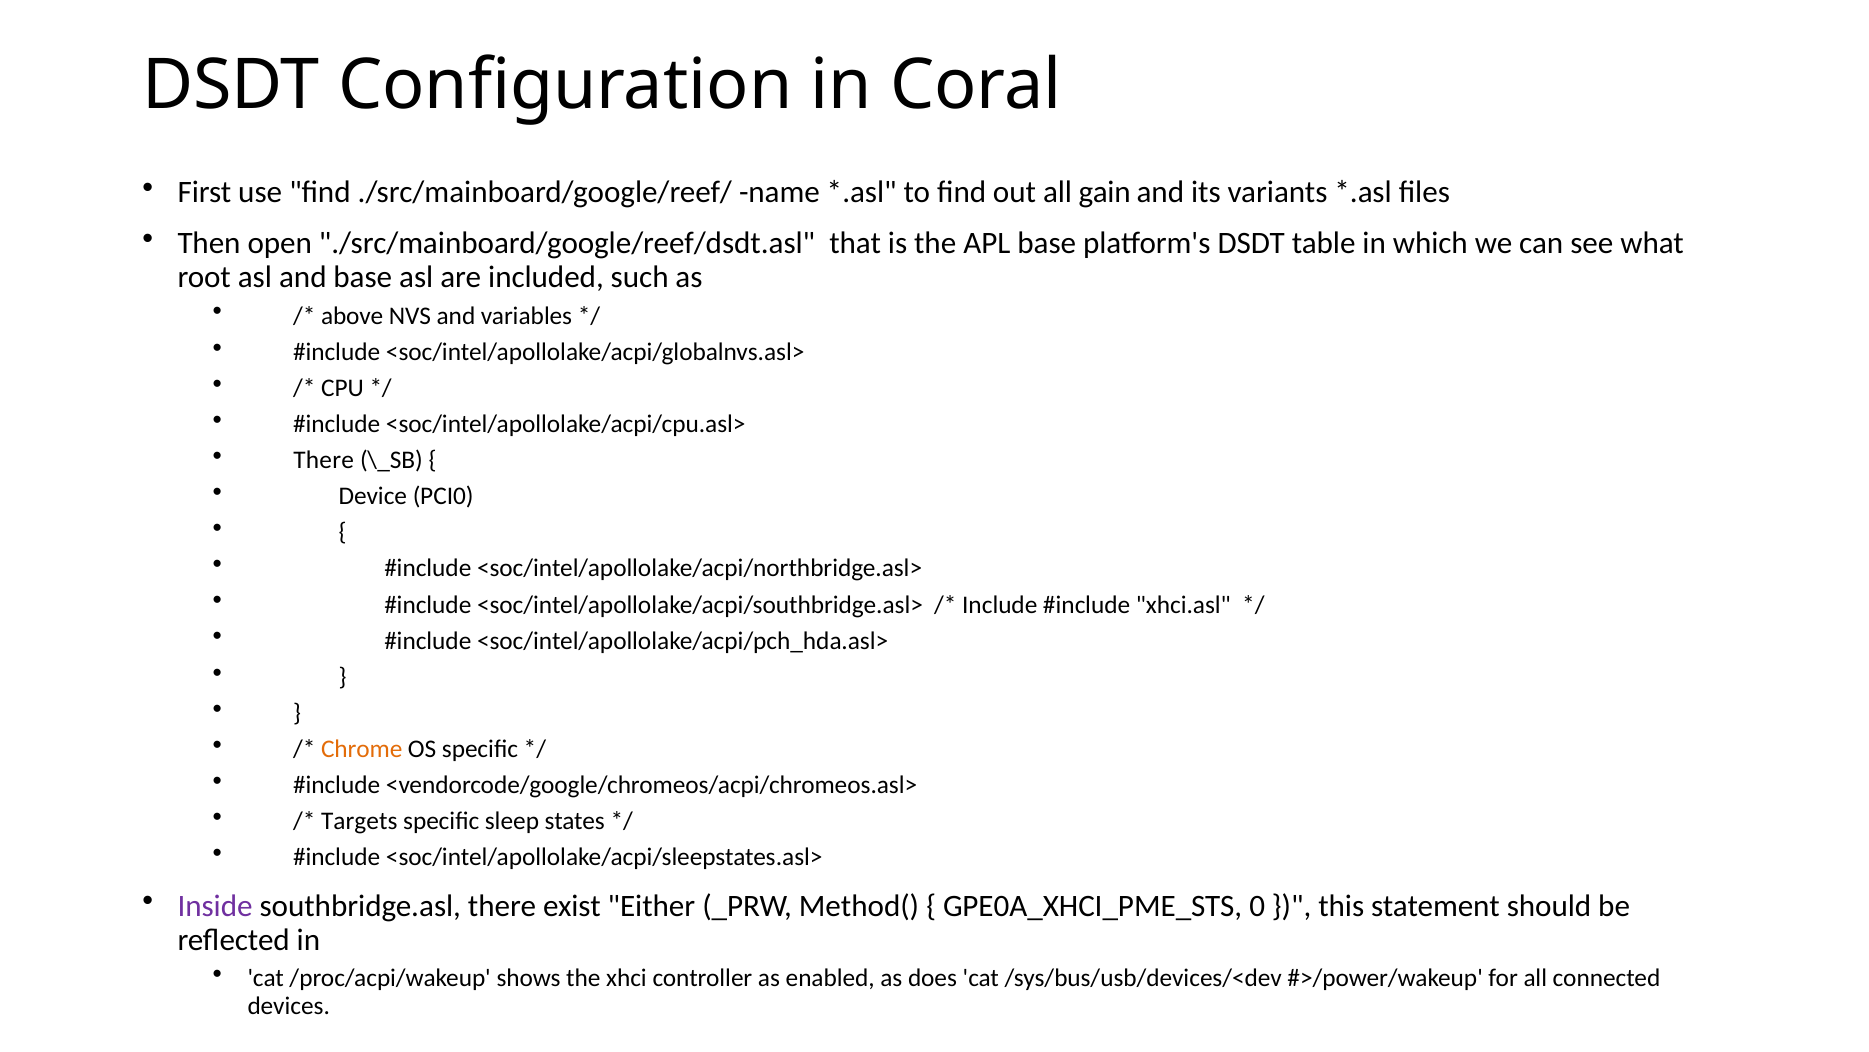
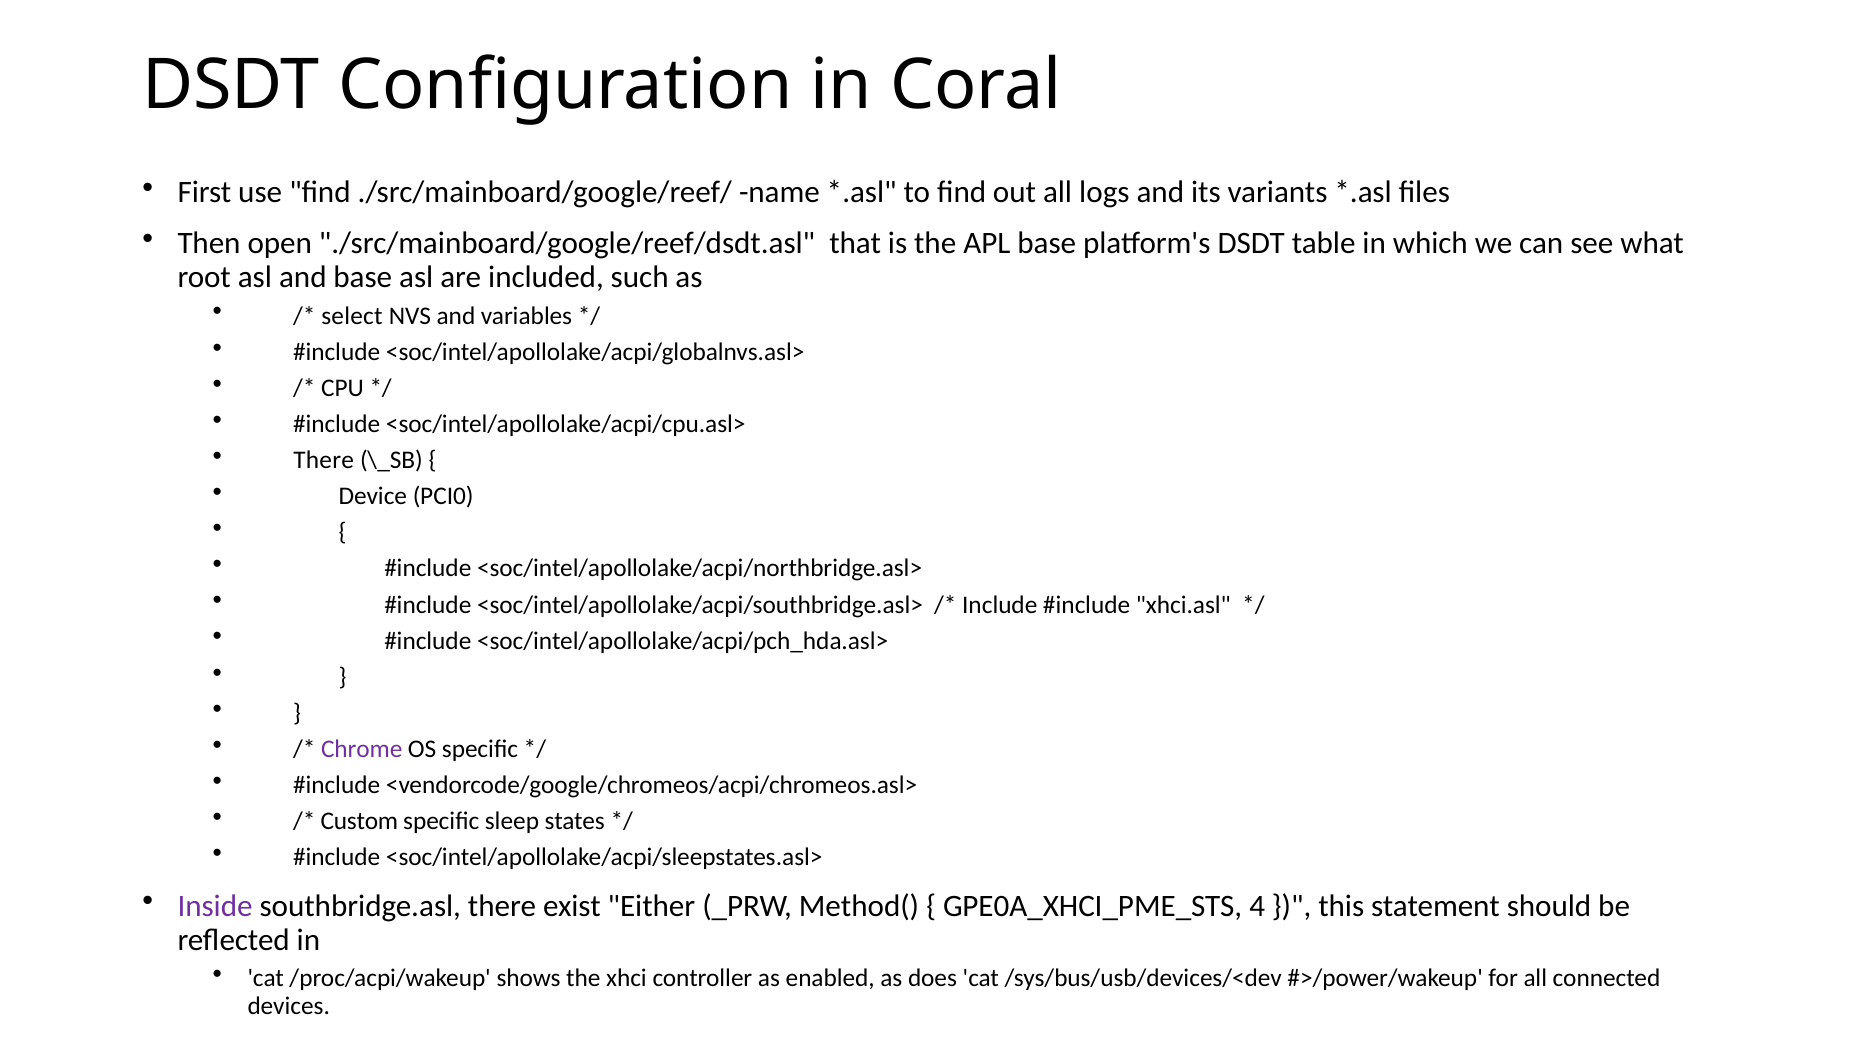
gain: gain -> logs
above: above -> select
Chrome colour: orange -> purple
Targets: Targets -> Custom
0: 0 -> 4
